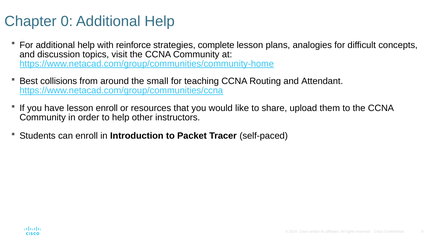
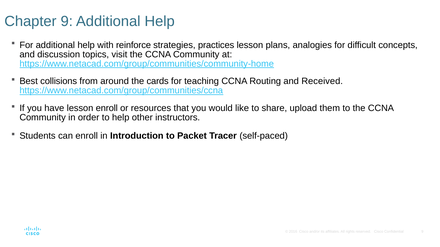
Chapter 0: 0 -> 9
complete: complete -> practices
small: small -> cards
Attendant: Attendant -> Received
